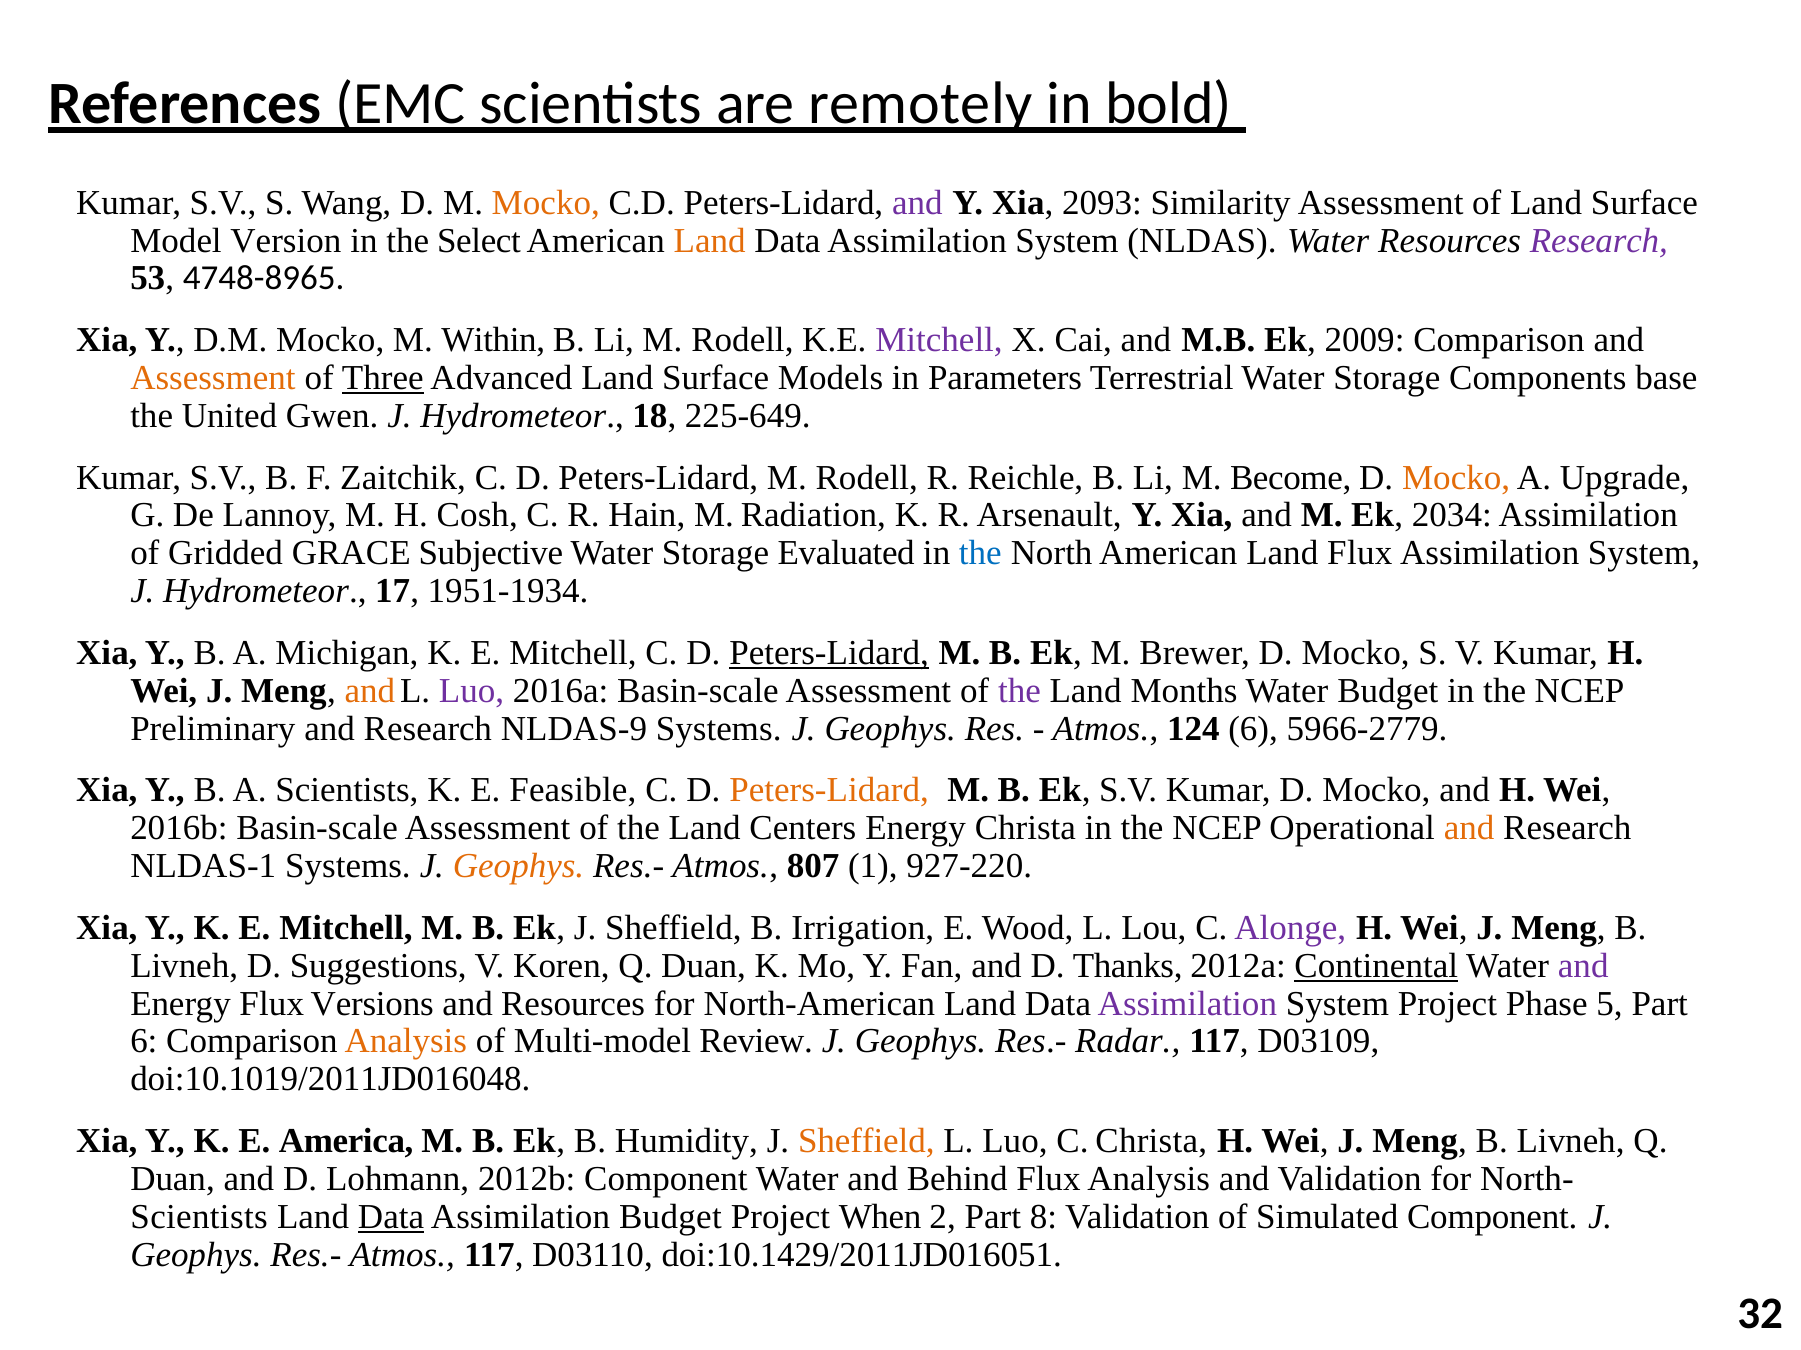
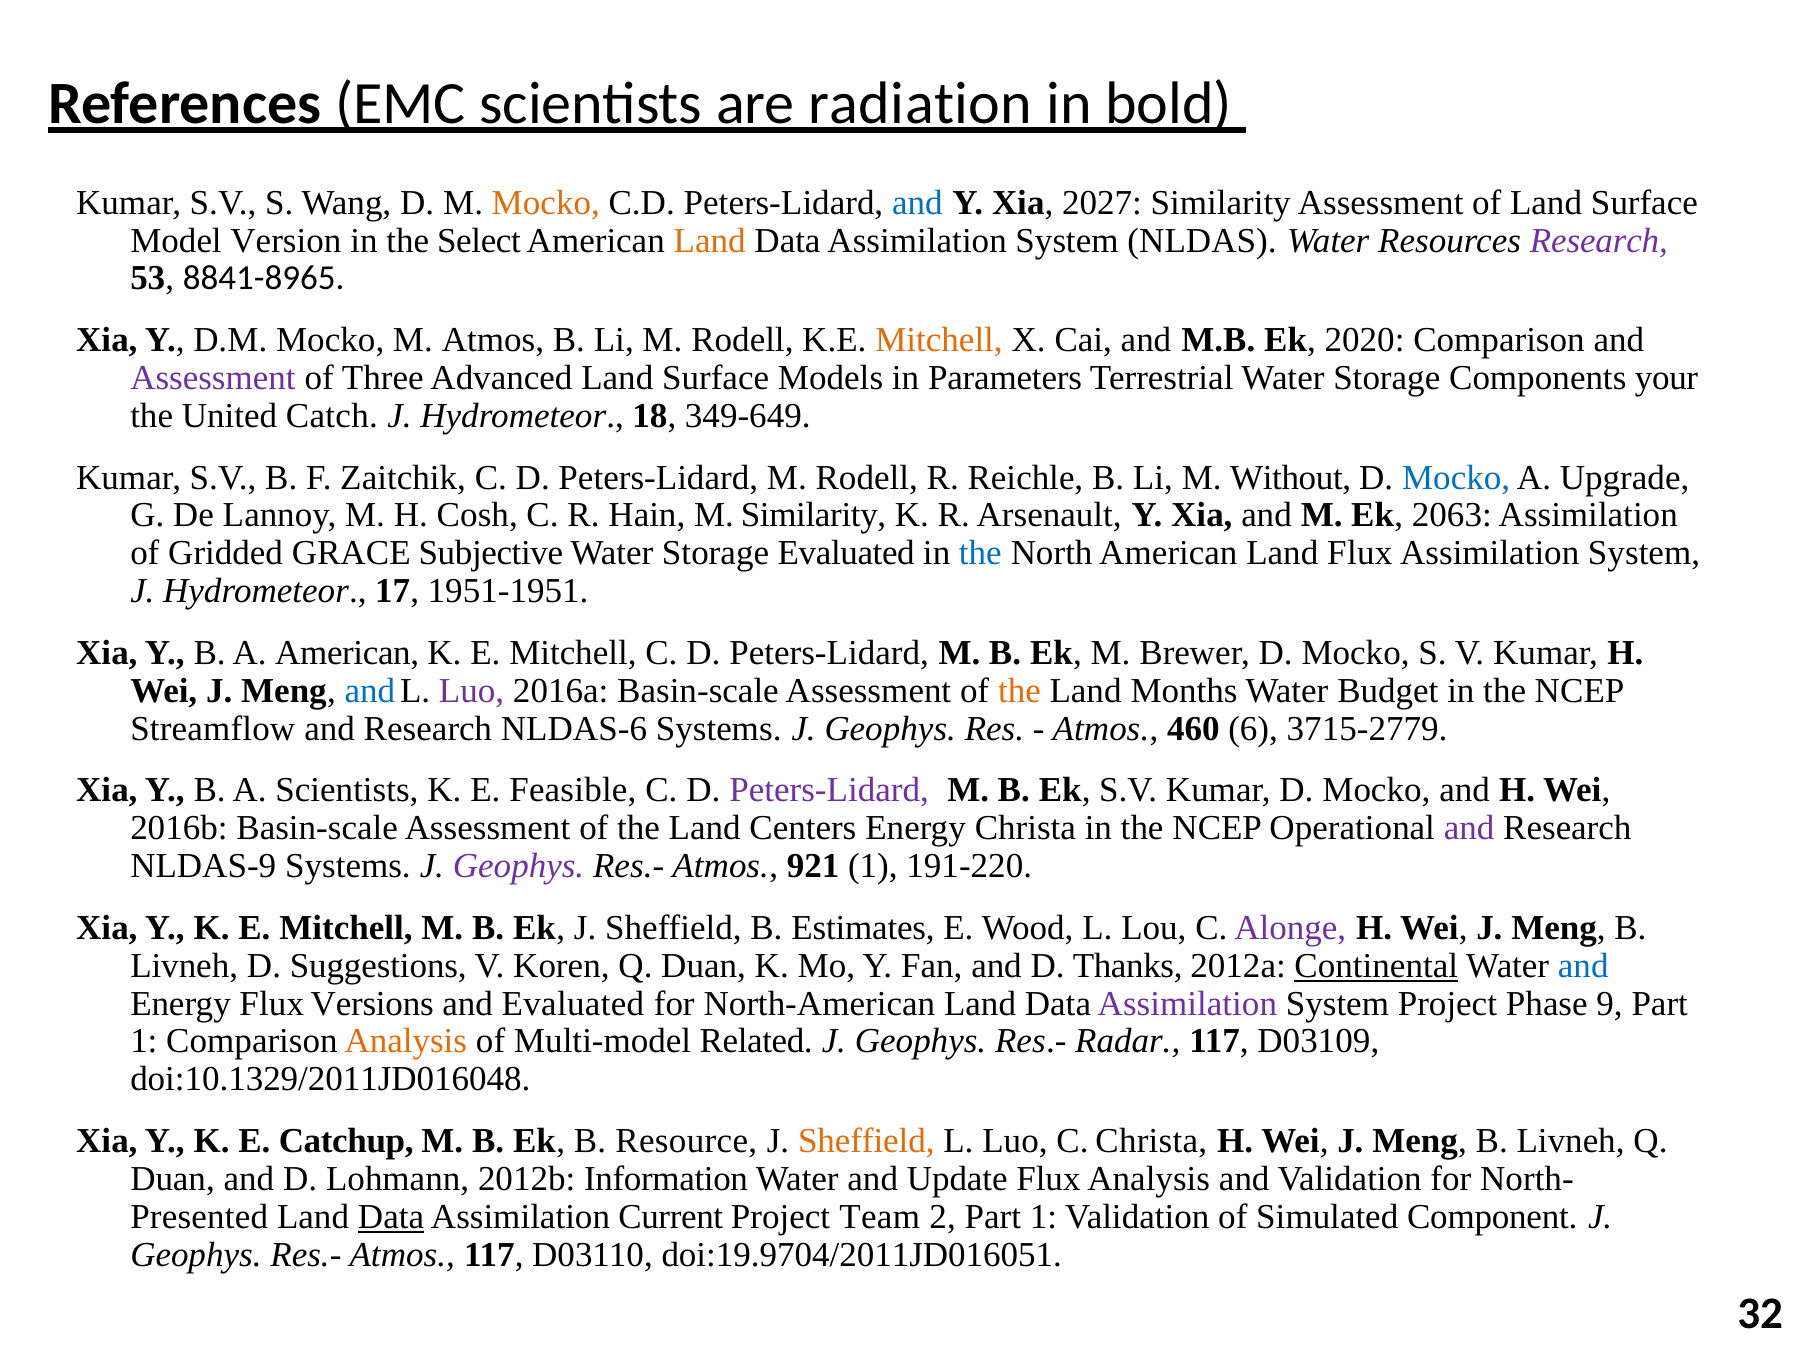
remotely: remotely -> radiation
and at (917, 203) colour: purple -> blue
2093: 2093 -> 2027
4748-8965: 4748-8965 -> 8841-8965
M Within: Within -> Atmos
Mitchell at (939, 340) colour: purple -> orange
2009: 2009 -> 2020
Assessment at (213, 378) colour: orange -> purple
Three underline: present -> none
base: base -> your
Gwen: Gwen -> Catch
225-649: 225-649 -> 349-649
Become: Become -> Without
Mocko at (1456, 478) colour: orange -> blue
M Radiation: Radiation -> Similarity
2034: 2034 -> 2063
1951-1934: 1951-1934 -> 1951-1951
A Michigan: Michigan -> American
Peters-Lidard at (829, 653) underline: present -> none
and at (370, 691) colour: orange -> blue
the at (1020, 691) colour: purple -> orange
Preliminary: Preliminary -> Streamflow
NLDAS-9: NLDAS-9 -> NLDAS-6
124: 124 -> 460
5966-2779: 5966-2779 -> 3715-2779
Peters-Lidard at (829, 791) colour: orange -> purple
and at (1469, 829) colour: orange -> purple
NLDAS-1: NLDAS-1 -> NLDAS-9
Geophys at (519, 867) colour: orange -> purple
807: 807 -> 921
927-220: 927-220 -> 191-220
Irrigation: Irrigation -> Estimates
and at (1583, 966) colour: purple -> blue
and Resources: Resources -> Evaluated
5: 5 -> 9
6 at (144, 1042): 6 -> 1
Review: Review -> Related
doi:10.1019/2011JD016048: doi:10.1019/2011JD016048 -> doi:10.1329/2011JD016048
America: America -> Catchup
Humidity: Humidity -> Resource
2012b Component: Component -> Information
Behind: Behind -> Update
Scientists at (199, 1217): Scientists -> Presented
Assimilation Budget: Budget -> Current
When: When -> Team
2 Part 8: 8 -> 1
doi:10.1429/2011JD016051: doi:10.1429/2011JD016051 -> doi:19.9704/2011JD016051
